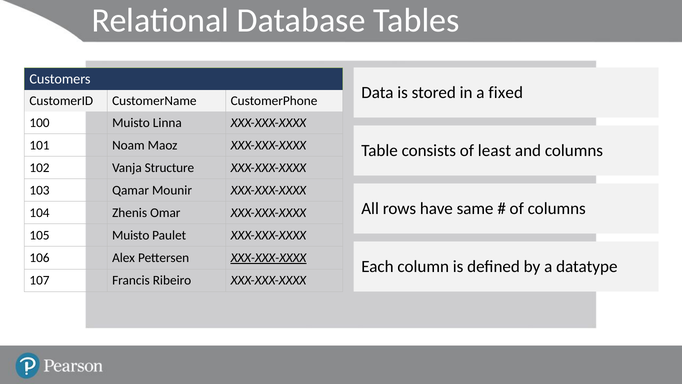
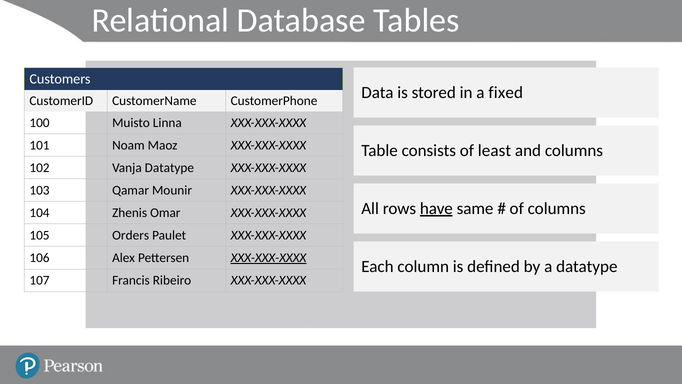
Vanja Structure: Structure -> Datatype
have underline: none -> present
105 Muisto: Muisto -> Orders
